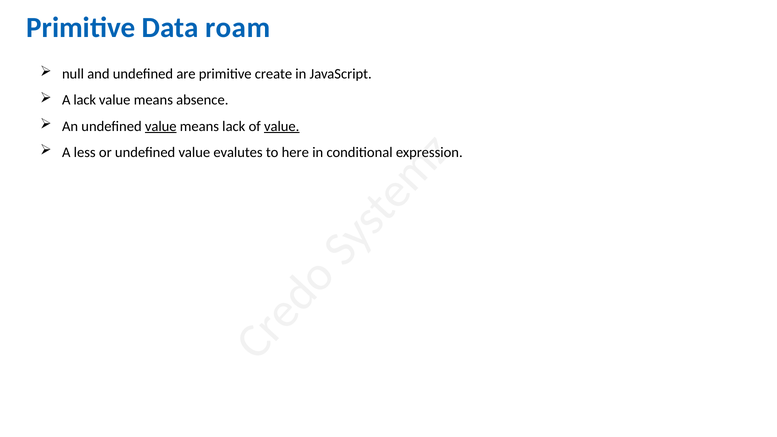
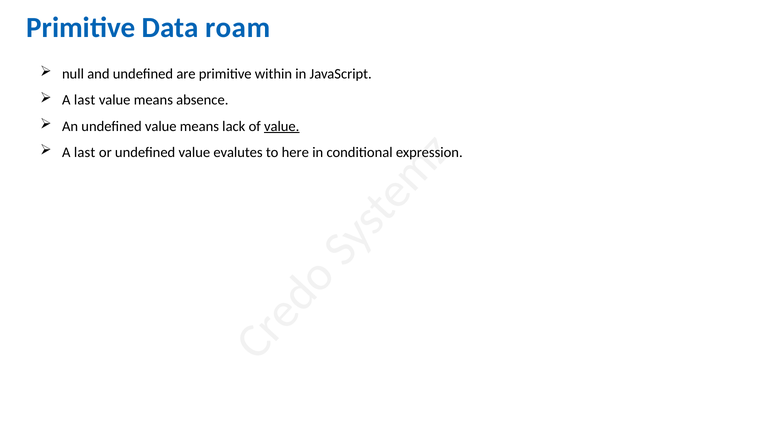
create: create -> within
lack at (85, 100): lack -> last
value at (161, 126) underline: present -> none
less at (85, 153): less -> last
